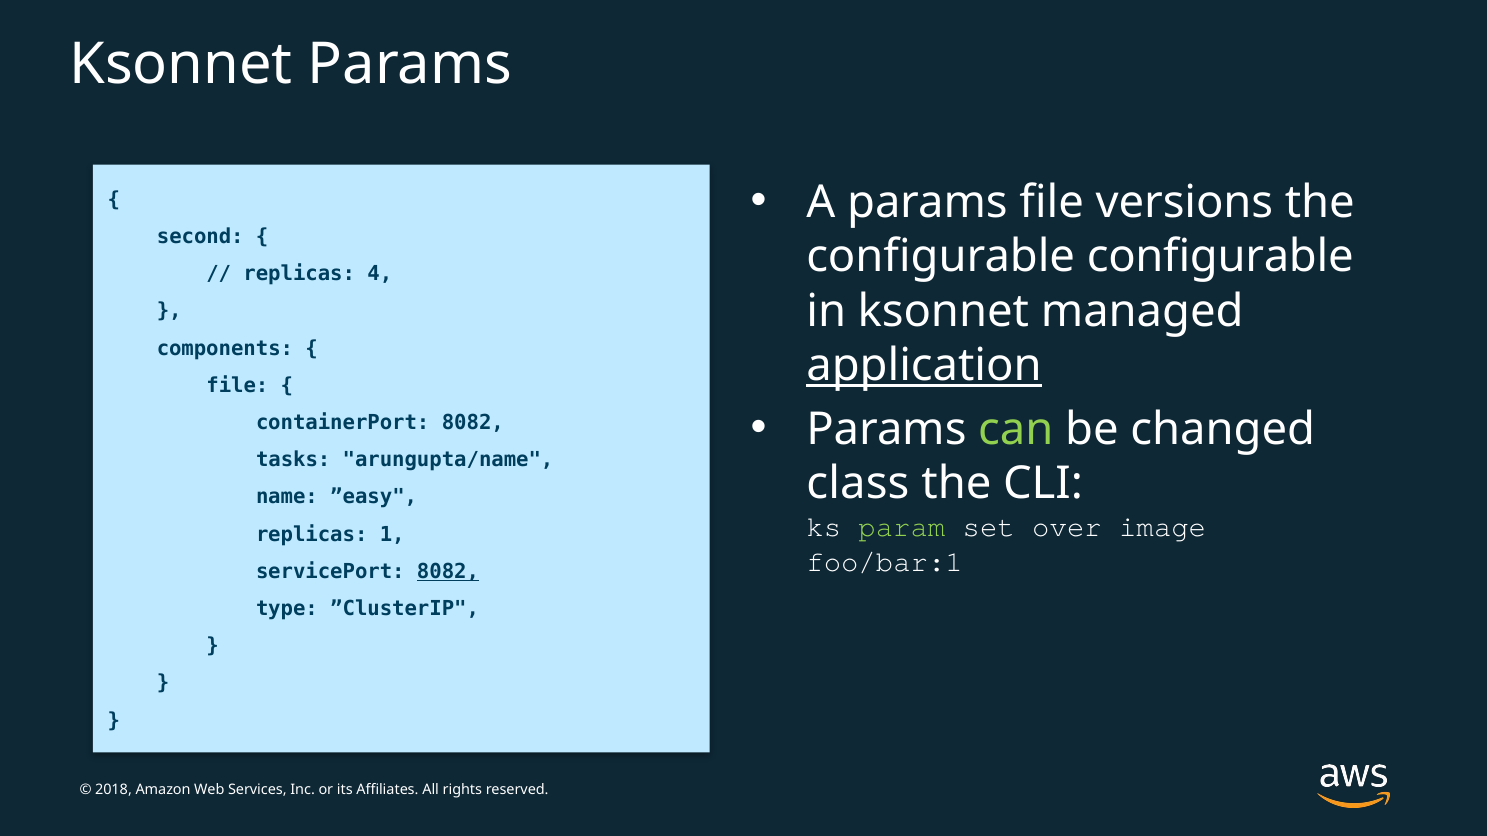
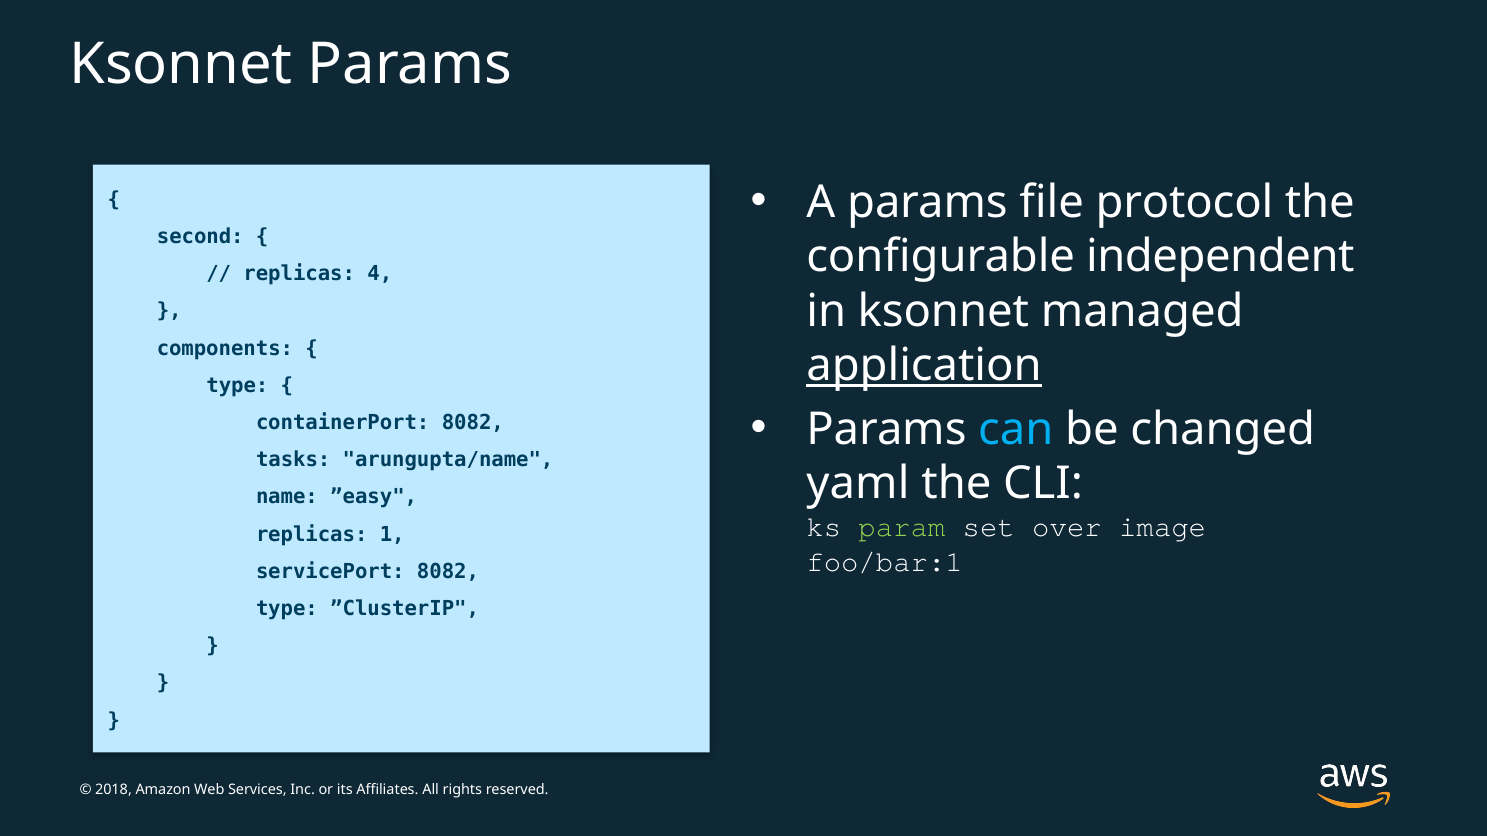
versions: versions -> protocol
configurable configurable: configurable -> independent
file at (237, 386): file -> type
can colour: light green -> light blue
class: class -> yaml
8082 at (448, 572) underline: present -> none
